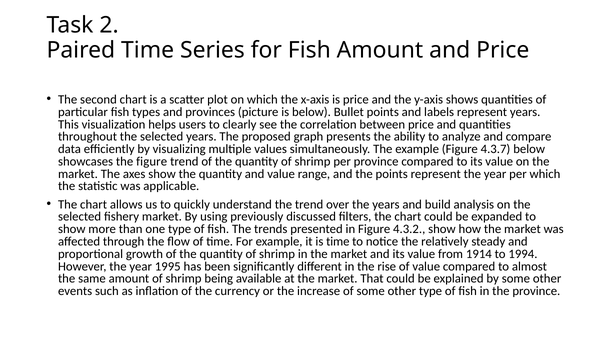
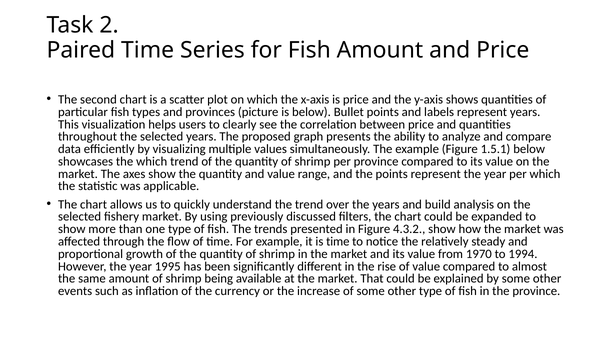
4.3.7: 4.3.7 -> 1.5.1
the figure: figure -> which
1914: 1914 -> 1970
